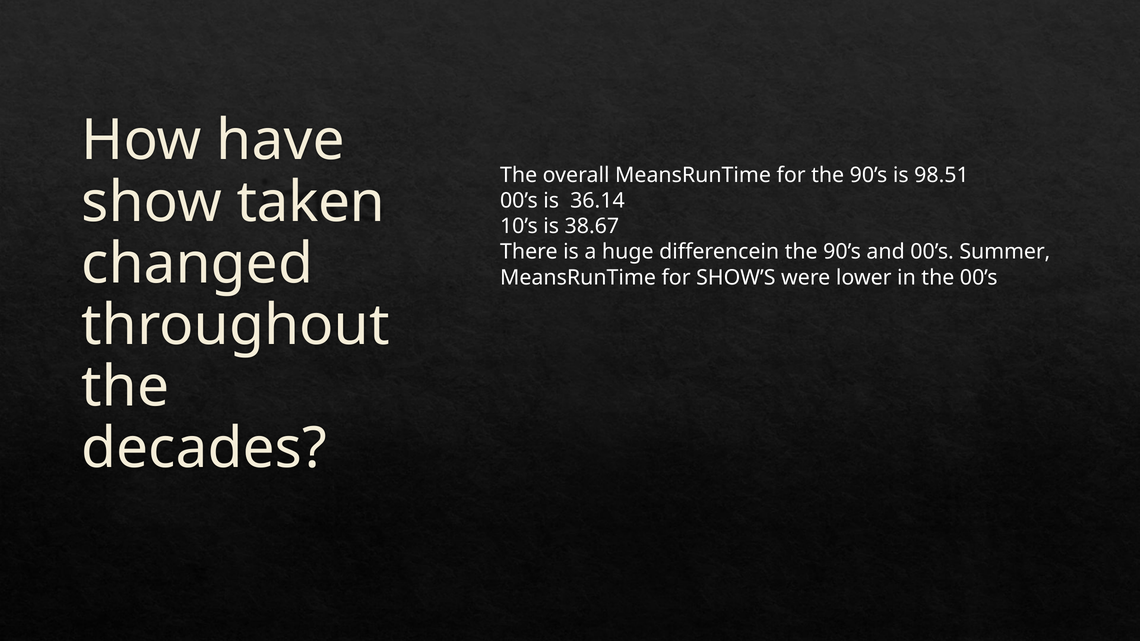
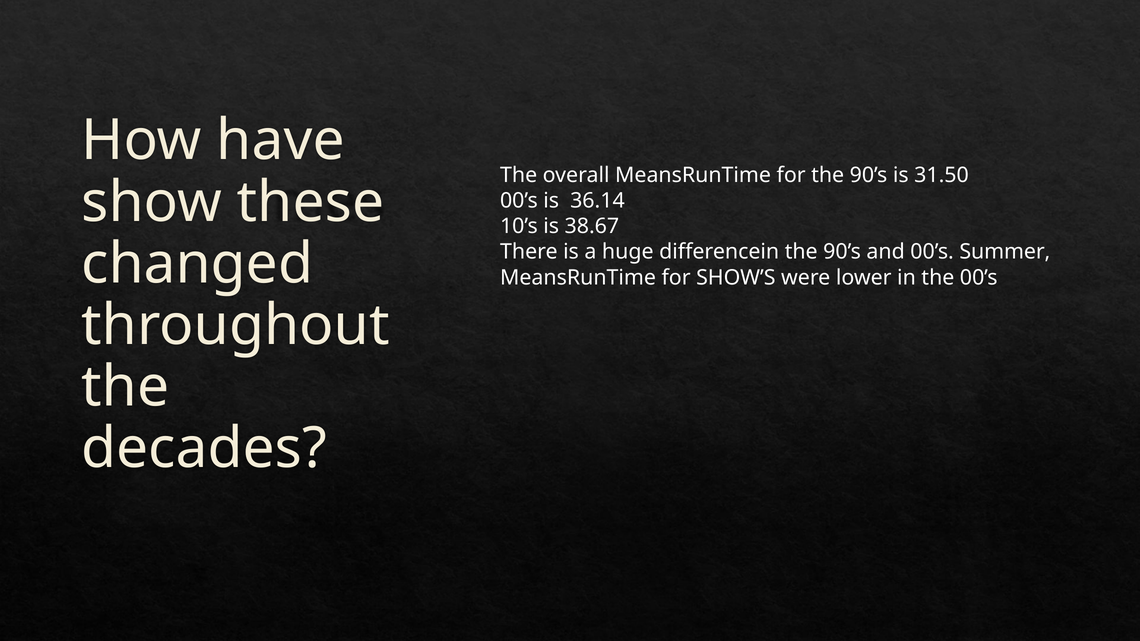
98.51: 98.51 -> 31.50
taken: taken -> these
